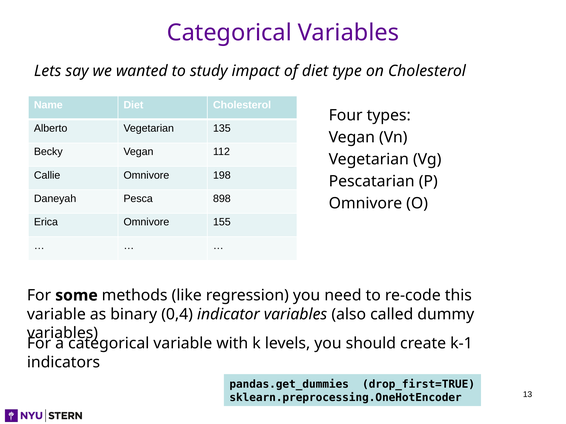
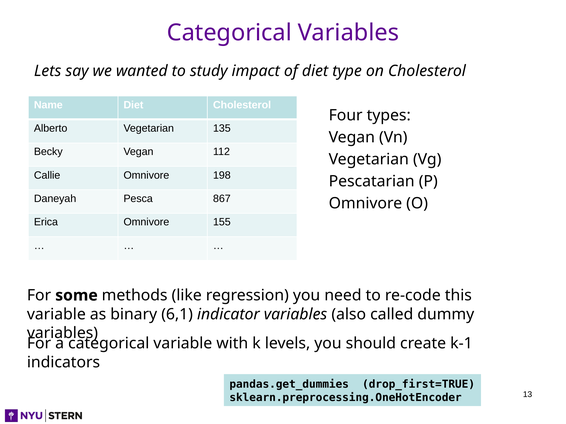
898: 898 -> 867
0,4: 0,4 -> 6,1
